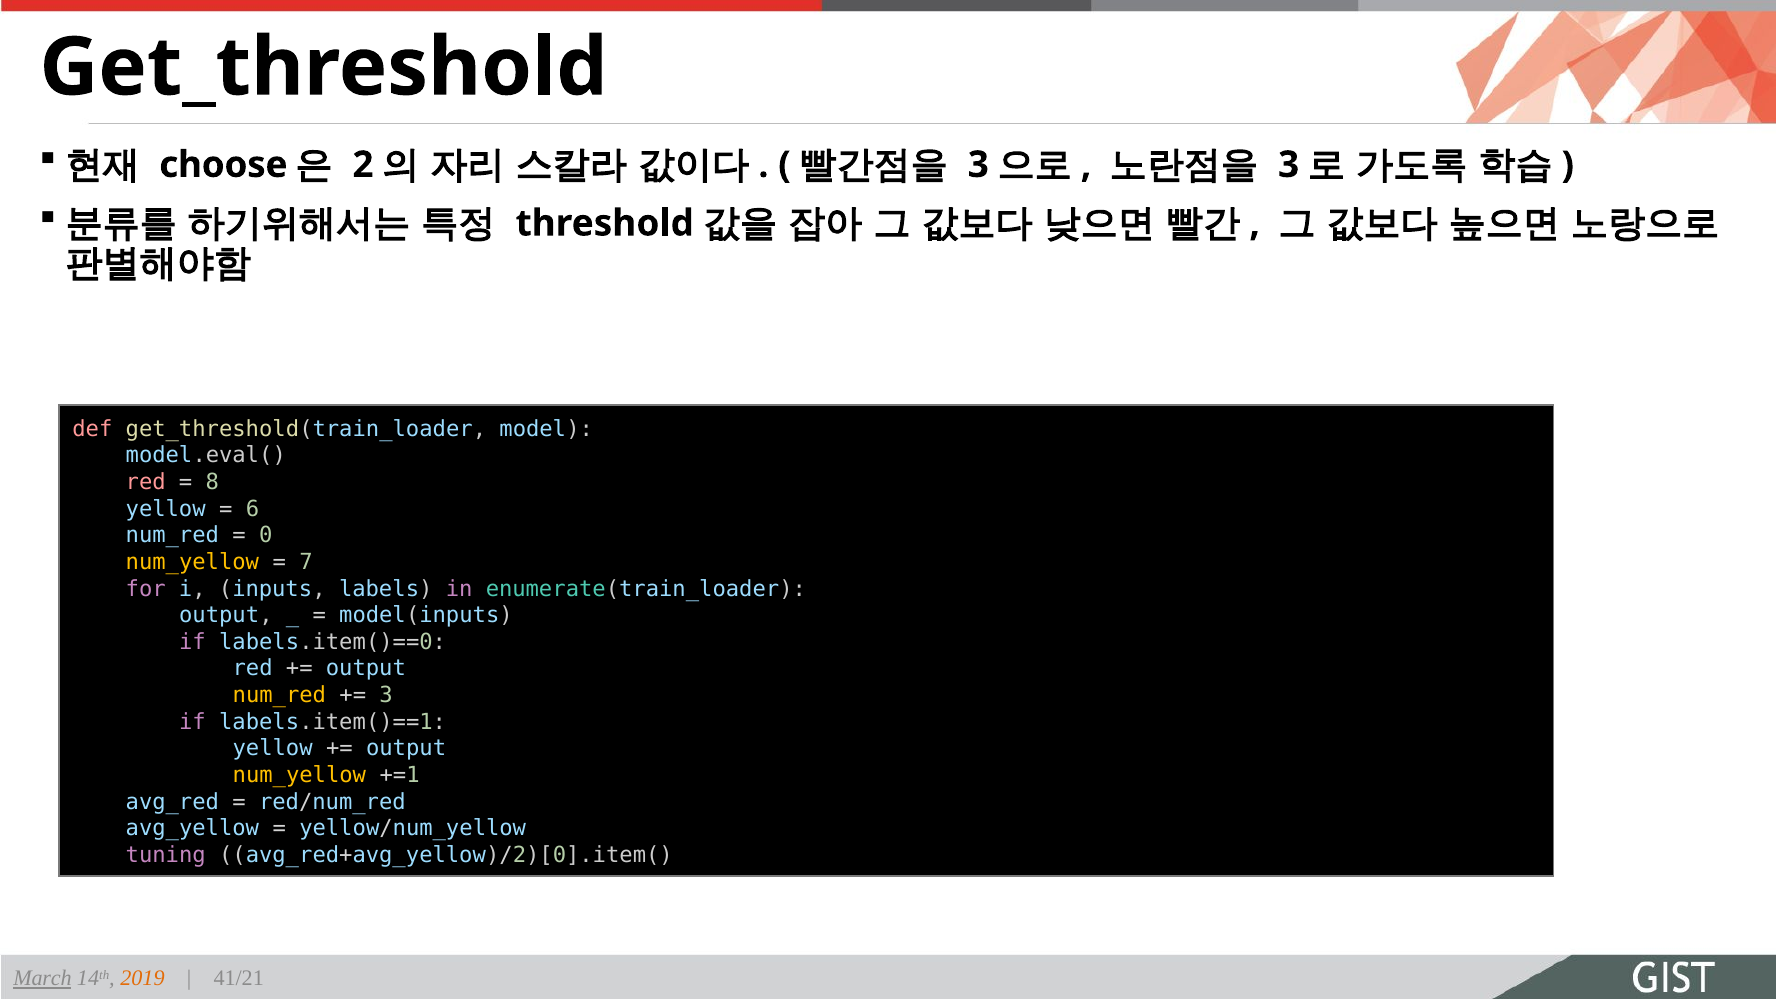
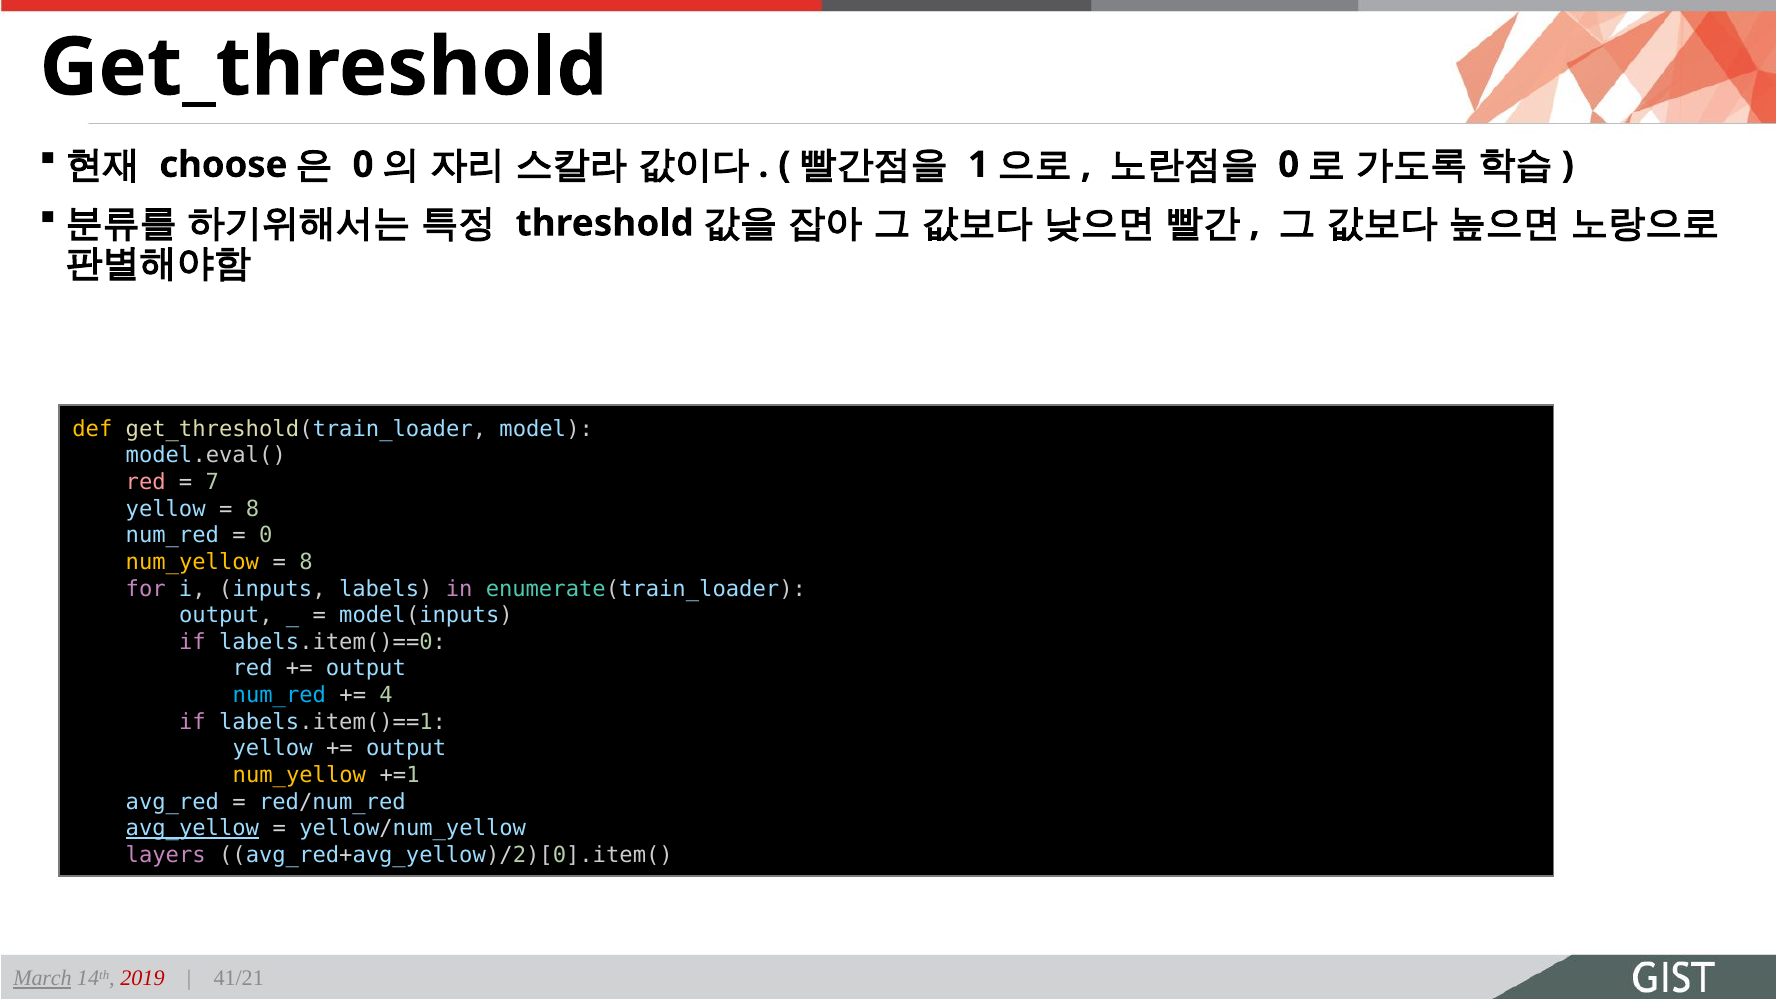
2 at (363, 165): 2 -> 0
3 at (978, 165): 3 -> 1
3 at (1289, 165): 3 -> 0
def colour: pink -> yellow
8: 8 -> 7
6 at (252, 509): 6 -> 8
7 at (306, 562): 7 -> 8
num_red at (279, 695) colour: yellow -> light blue
3 at (386, 695): 3 -> 4
avg_yellow underline: none -> present
tuning: tuning -> layers
2019 colour: orange -> red
